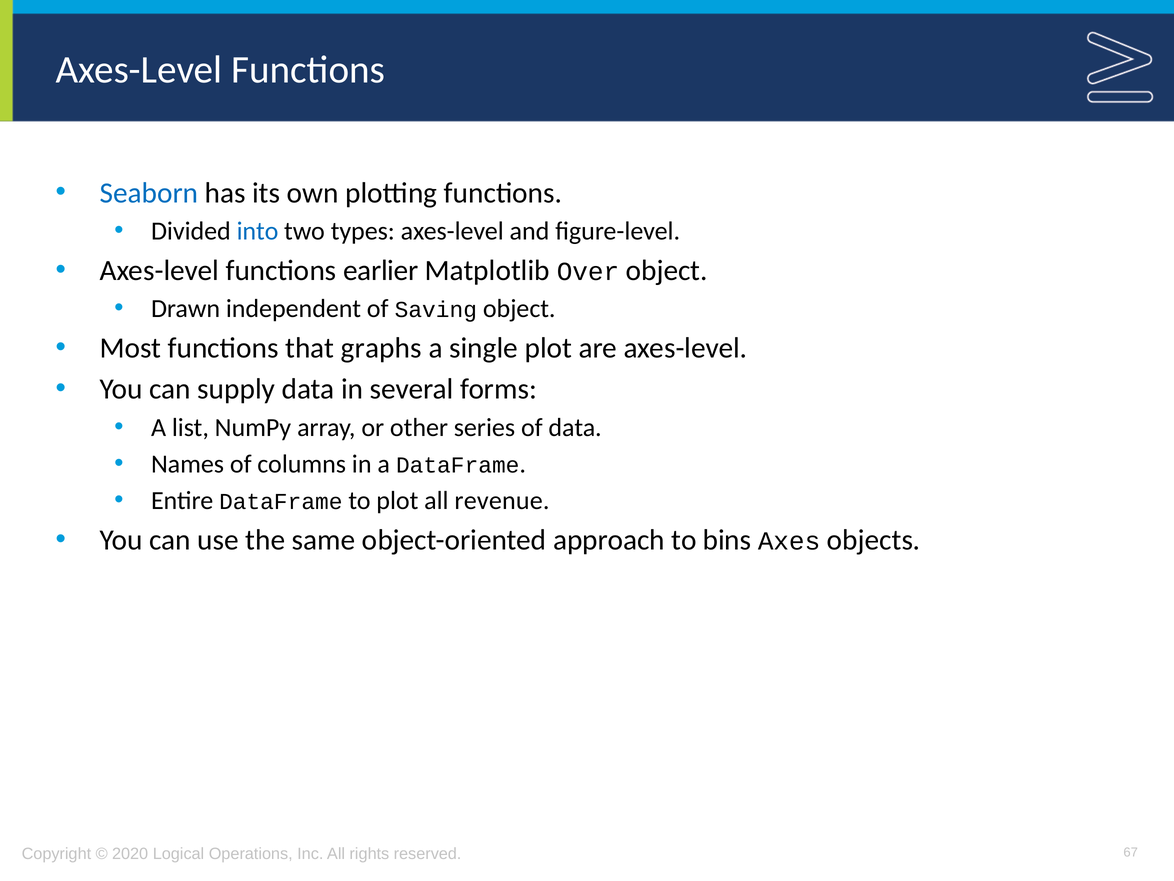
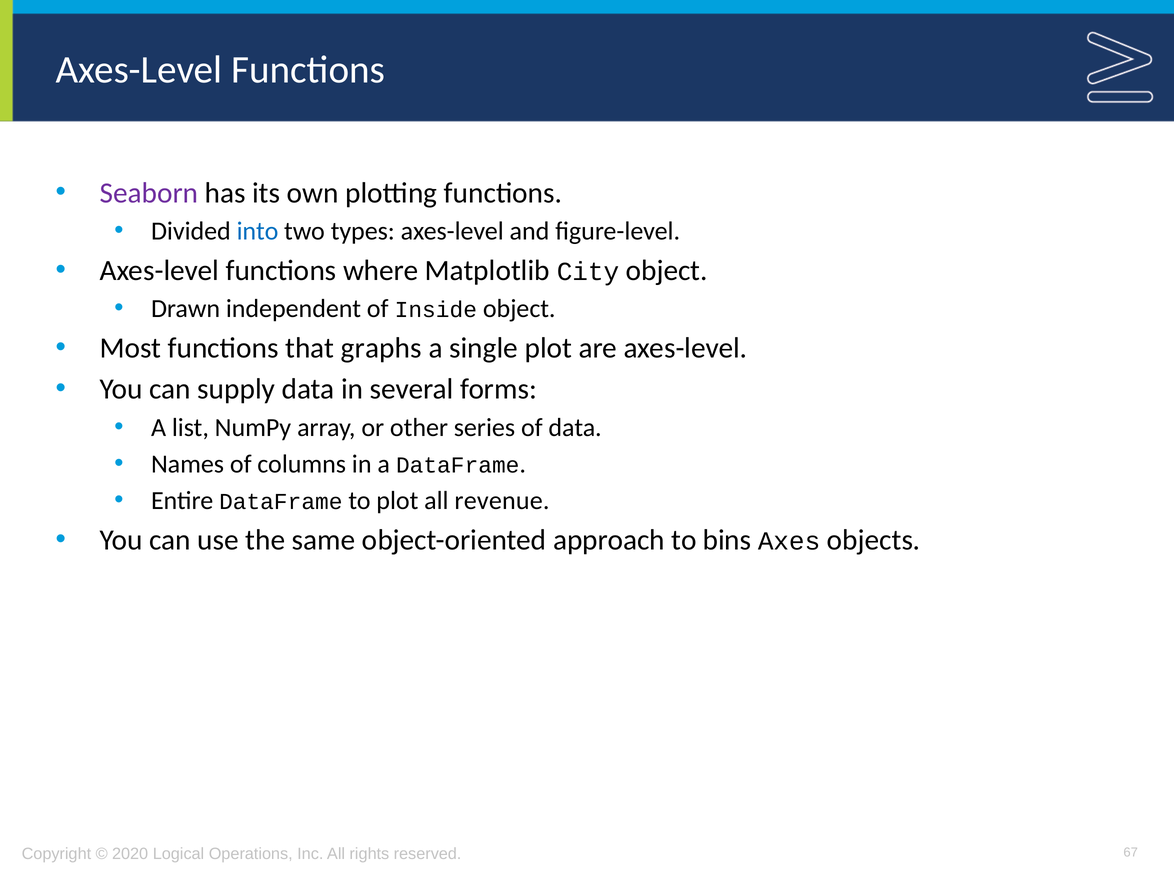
Seaborn colour: blue -> purple
earlier: earlier -> where
Over: Over -> City
Saving: Saving -> Inside
